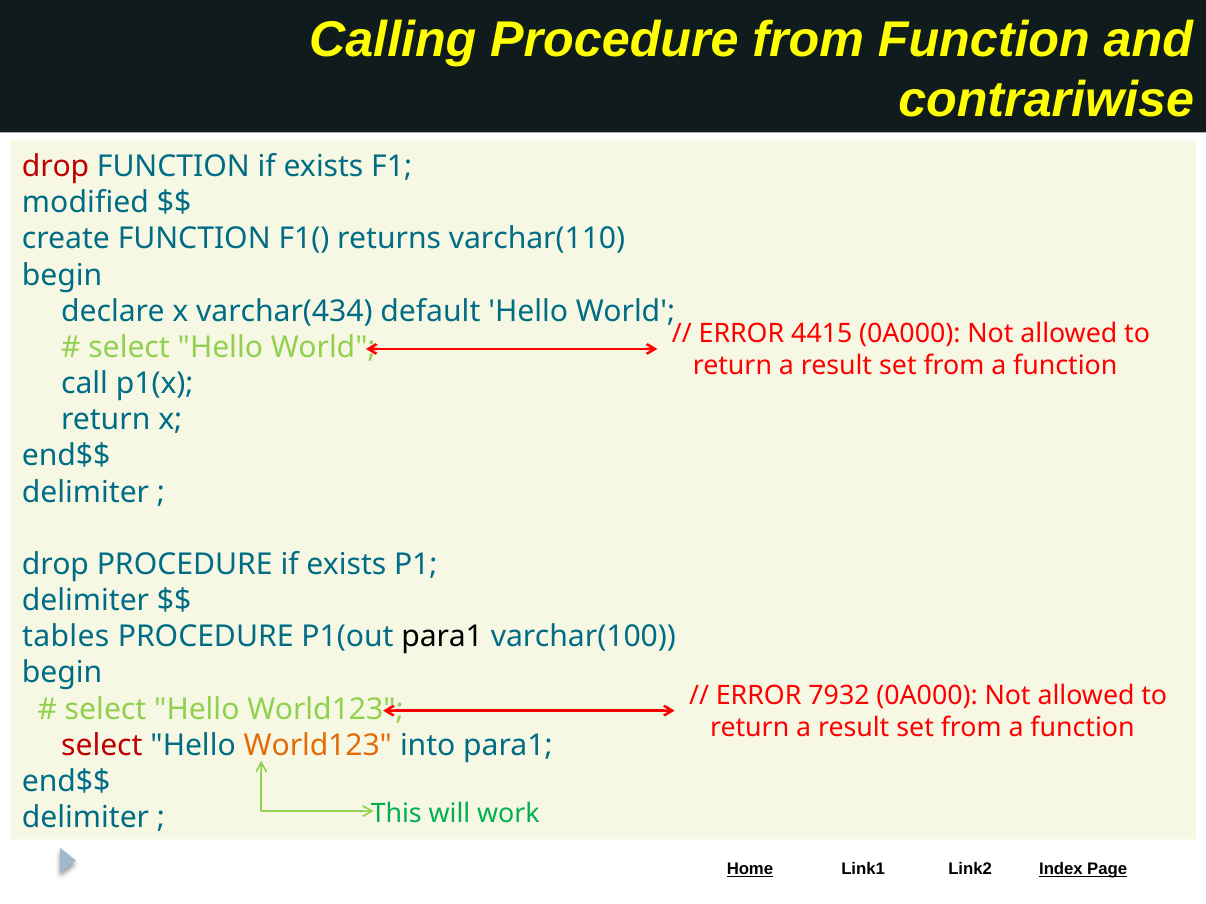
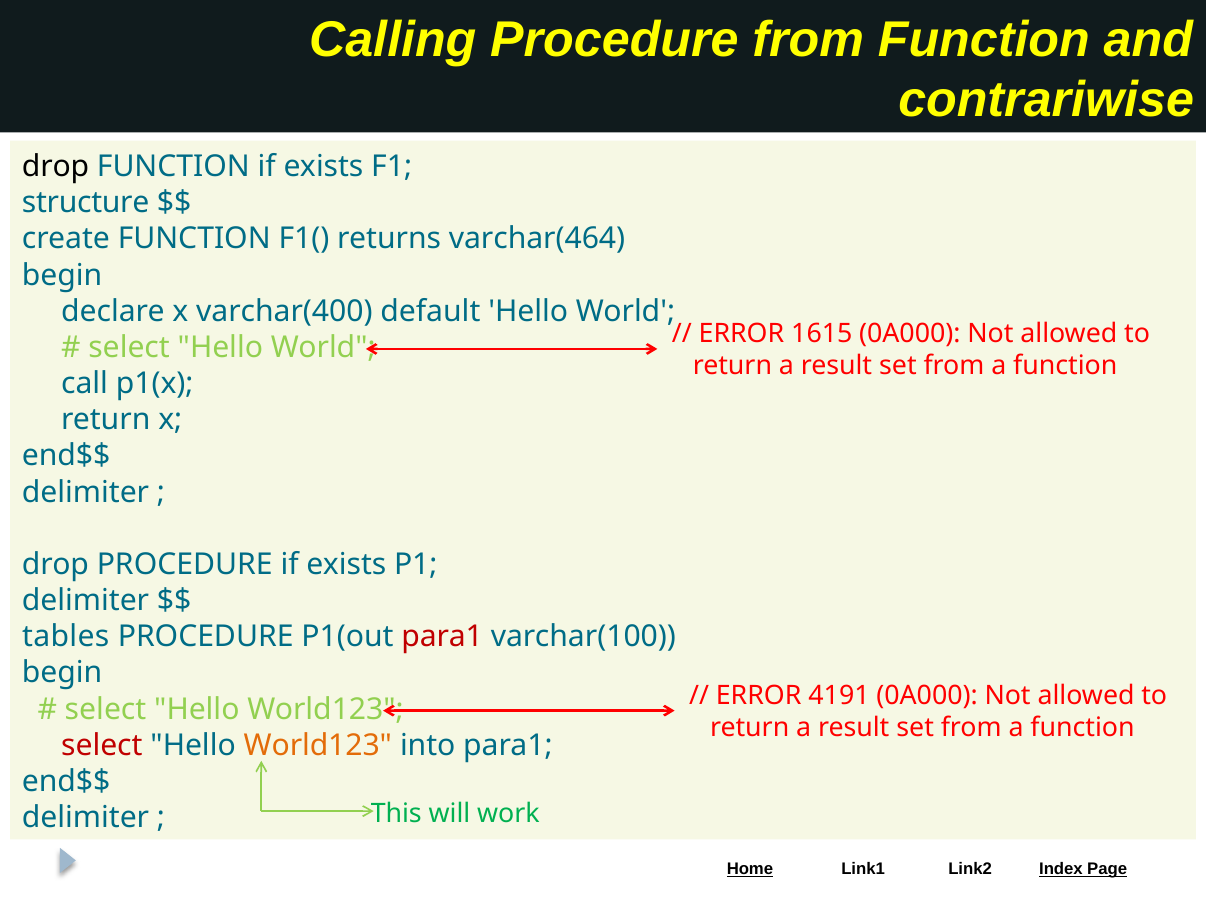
drop at (56, 167) colour: red -> black
modified: modified -> structure
varchar(110: varchar(110 -> varchar(464
varchar(434: varchar(434 -> varchar(400
4415: 4415 -> 1615
para1 at (442, 637) colour: black -> red
7932: 7932 -> 4191
